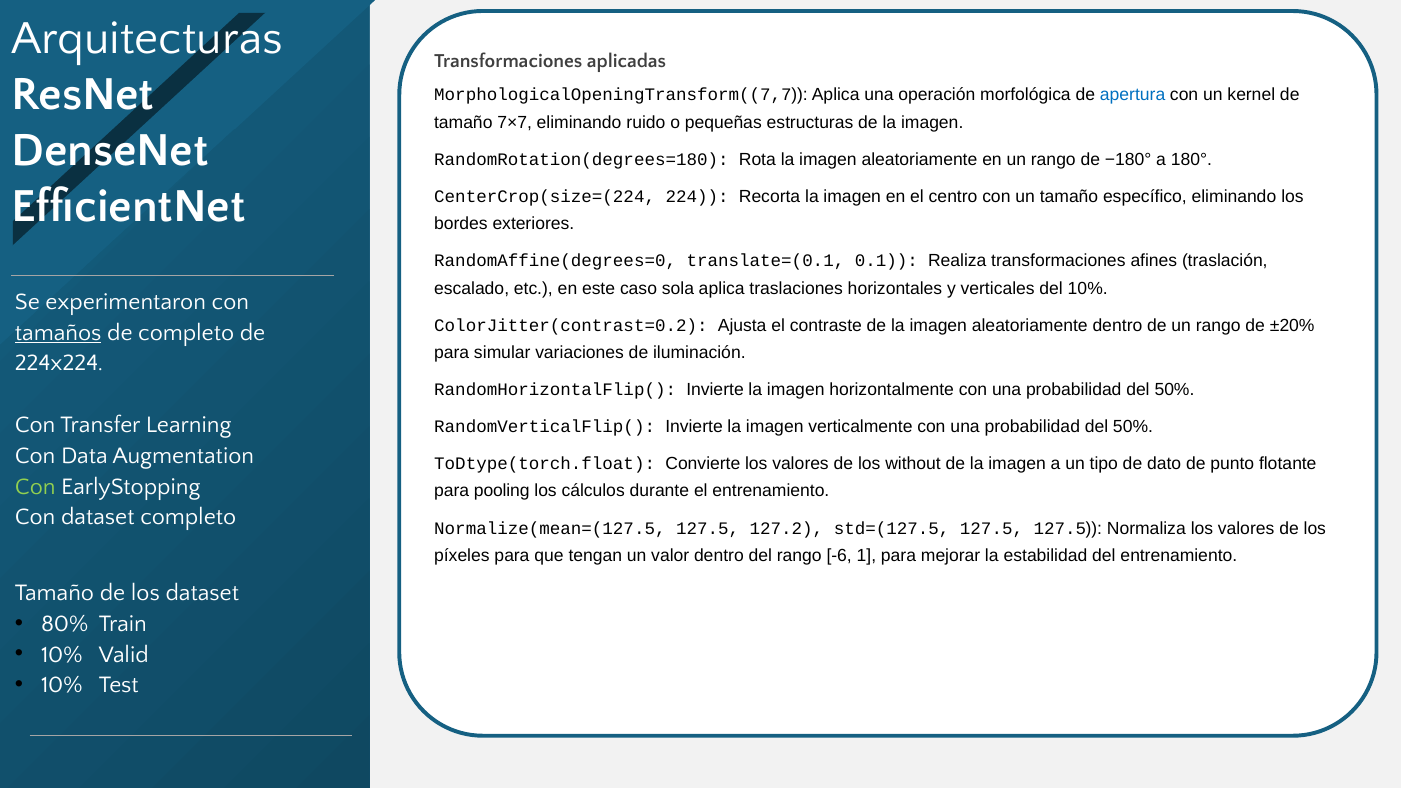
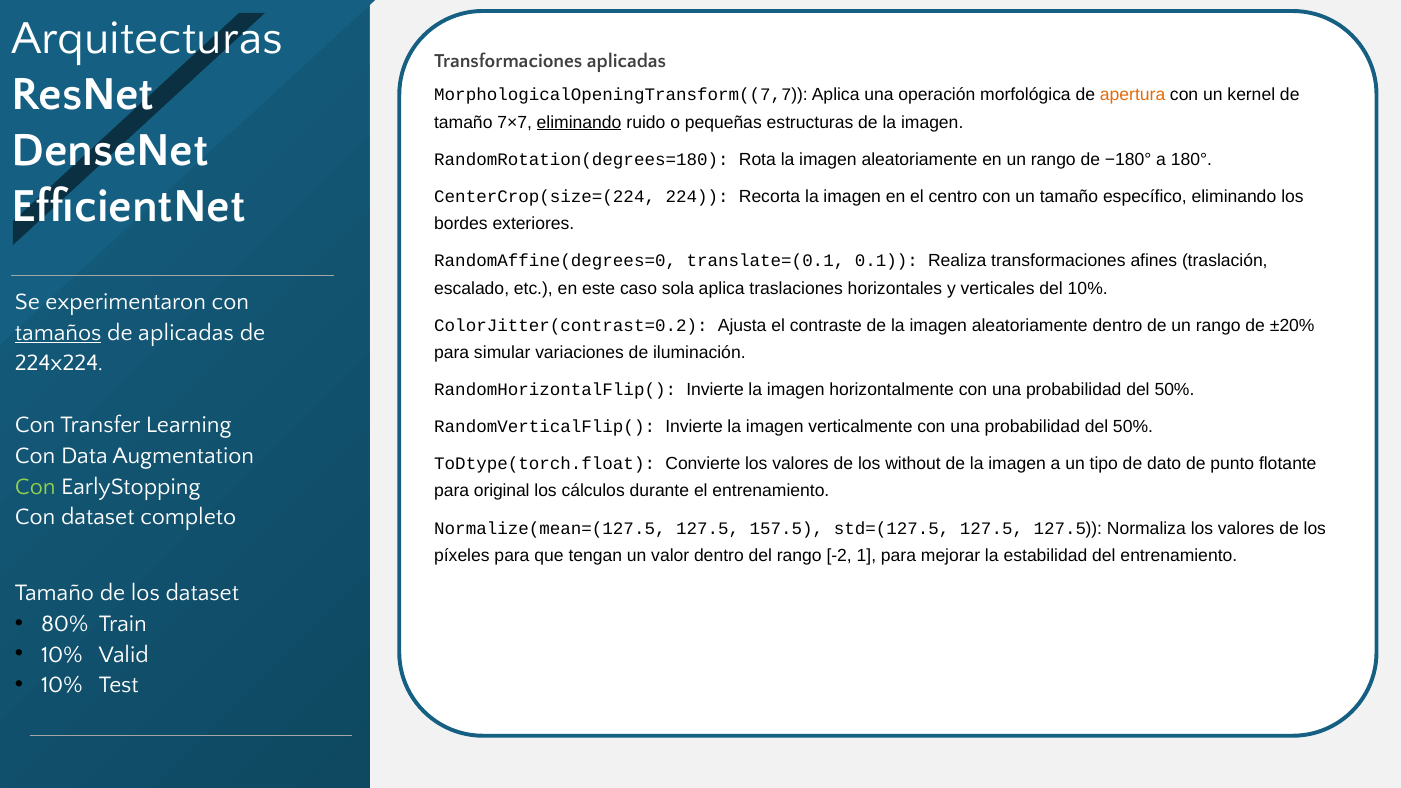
apertura colour: blue -> orange
eliminando at (579, 122) underline: none -> present
de completo: completo -> aplicadas
pooling: pooling -> original
127.2: 127.2 -> 157.5
-6: -6 -> -2
